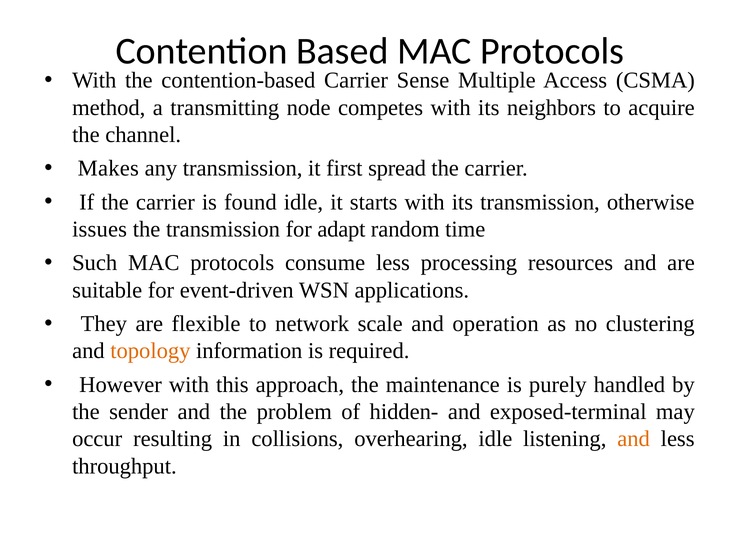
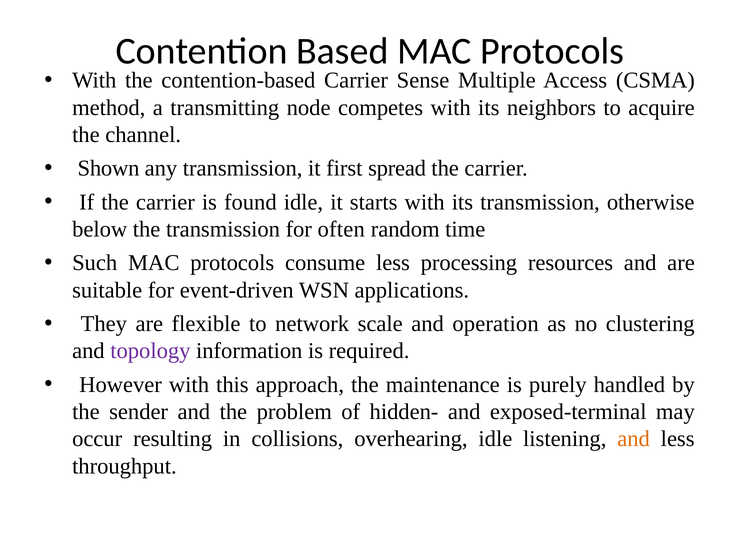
Makes: Makes -> Shown
issues: issues -> below
adapt: adapt -> often
topology colour: orange -> purple
